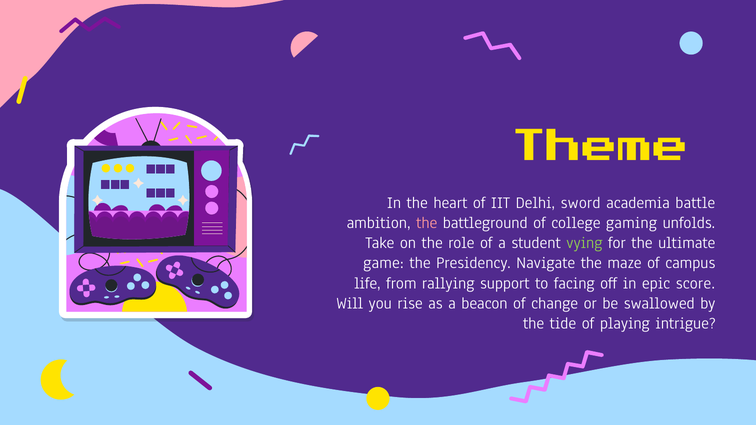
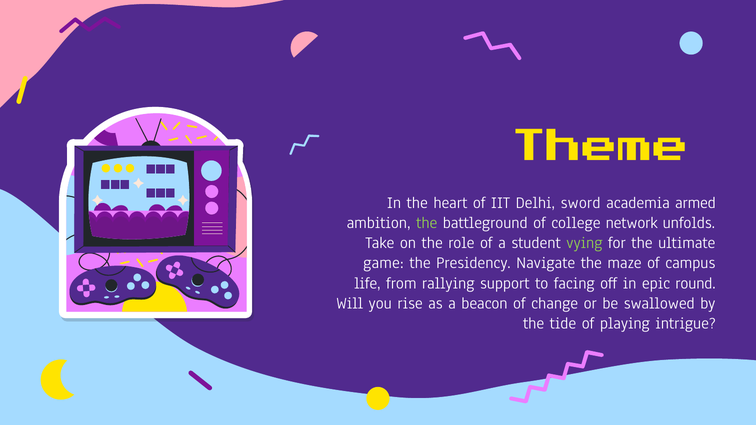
battle: battle -> armed
the at (427, 223) colour: pink -> light green
gaming: gaming -> network
score: score -> round
